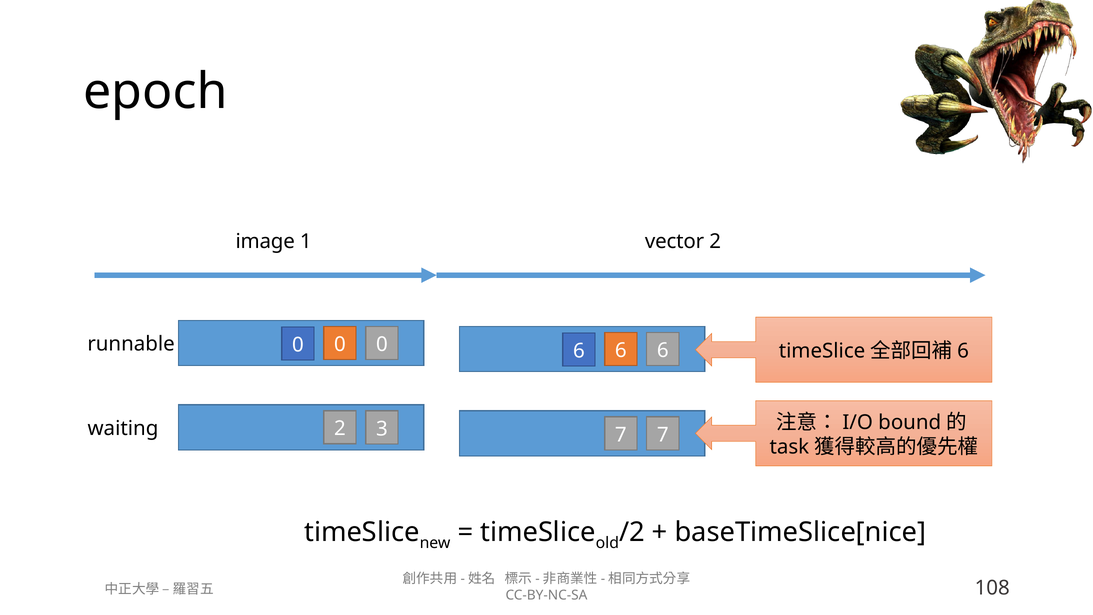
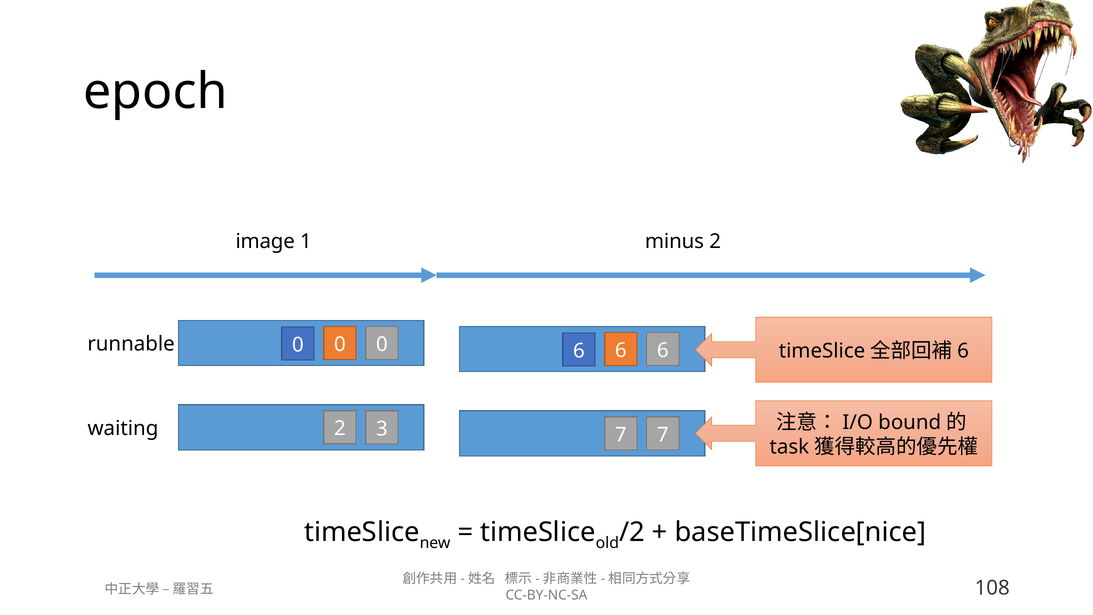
vector: vector -> minus
